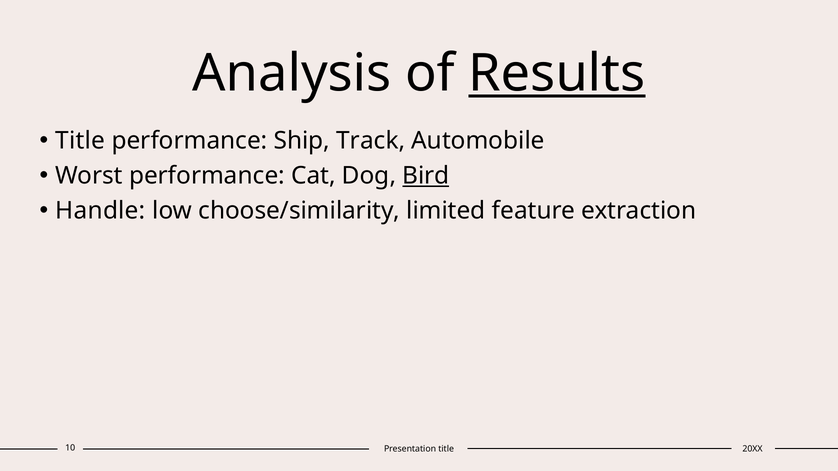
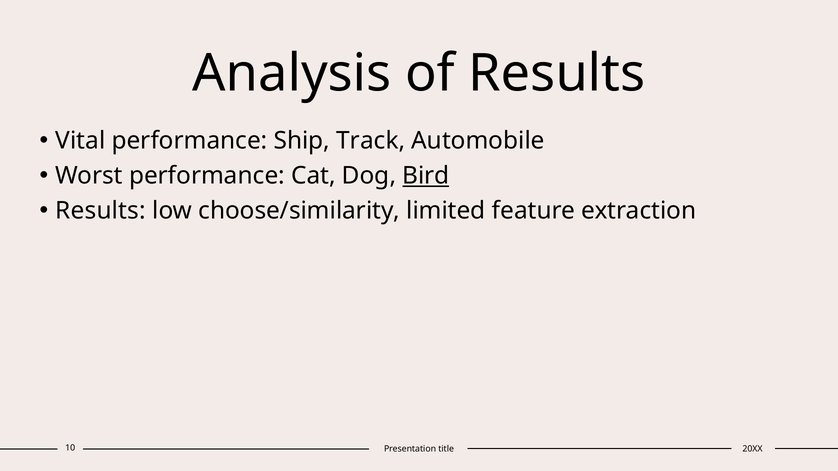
Results at (557, 73) underline: present -> none
Title at (80, 141): Title -> Vital
Handle at (101, 211): Handle -> Results
